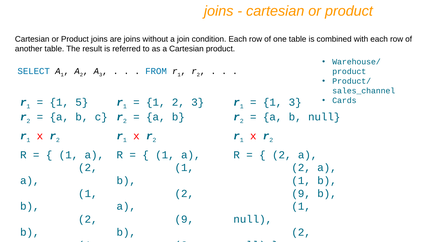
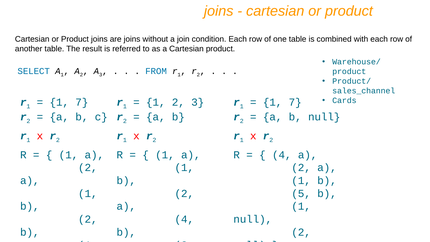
5 at (82, 102): 5 -> 7
3 at (295, 102): 3 -> 7
2 at (282, 155): 2 -> 4
9 at (301, 193): 9 -> 5
9 at (184, 219): 9 -> 4
